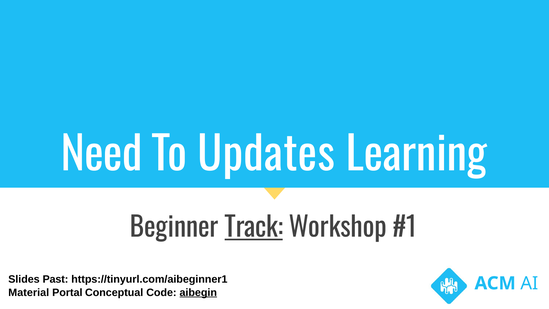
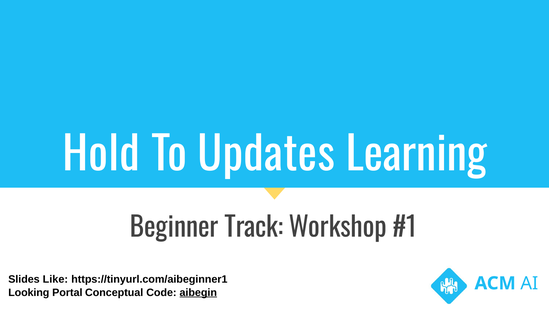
Need: Need -> Hold
Track underline: present -> none
Past: Past -> Like
Material: Material -> Looking
